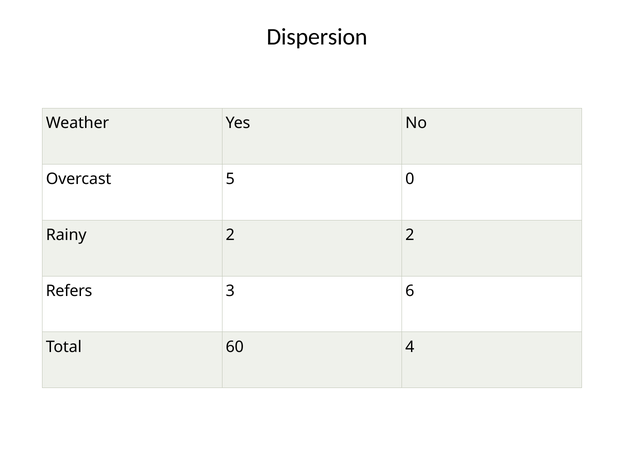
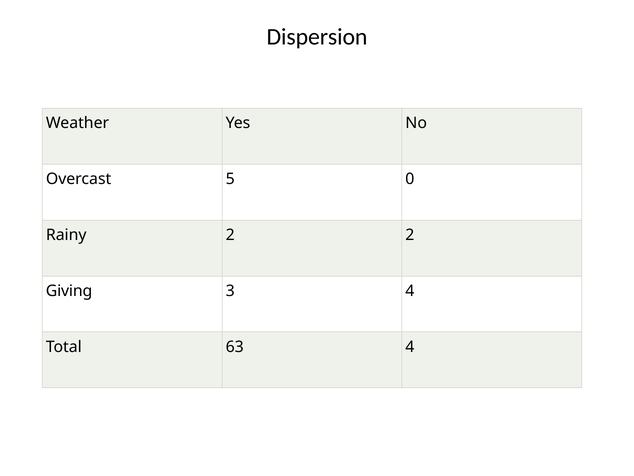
Refers: Refers -> Giving
3 6: 6 -> 4
60: 60 -> 63
